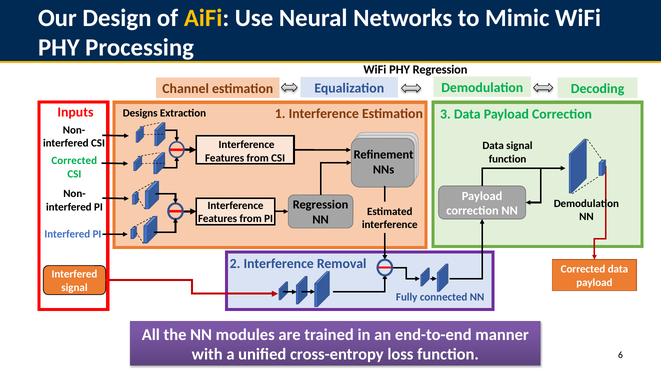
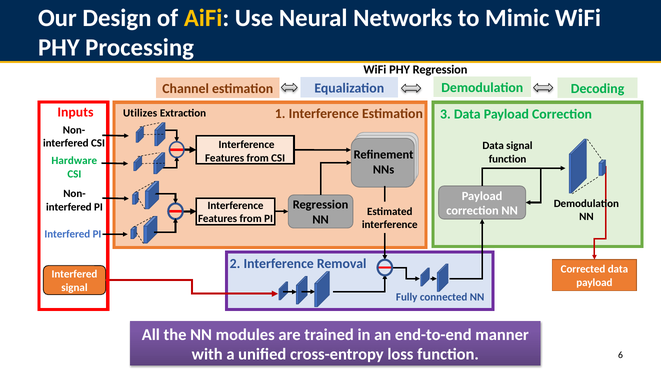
Designs: Designs -> Utilizes
Corrected at (74, 161): Corrected -> Hardware
